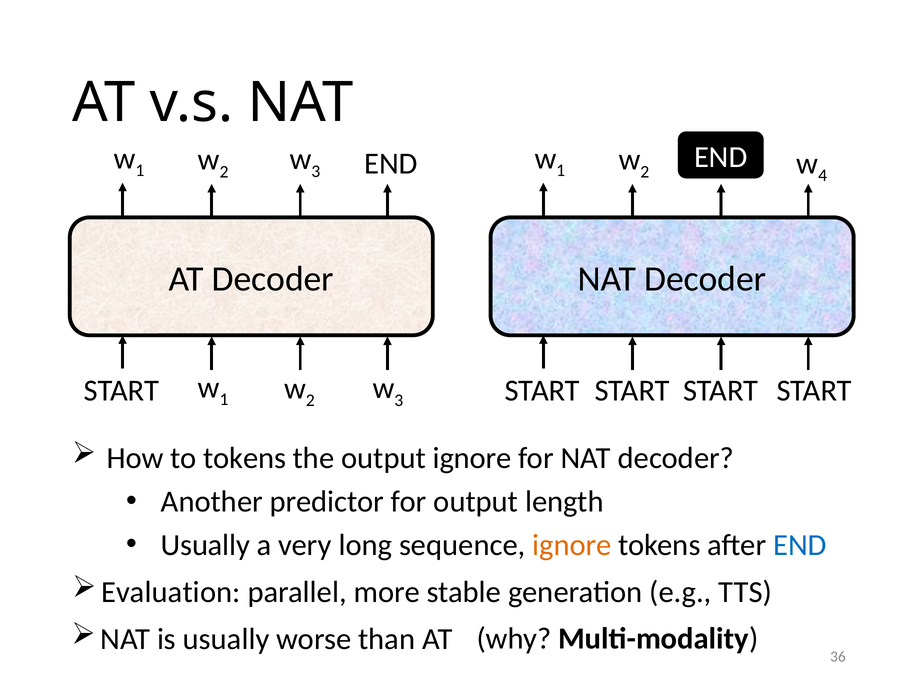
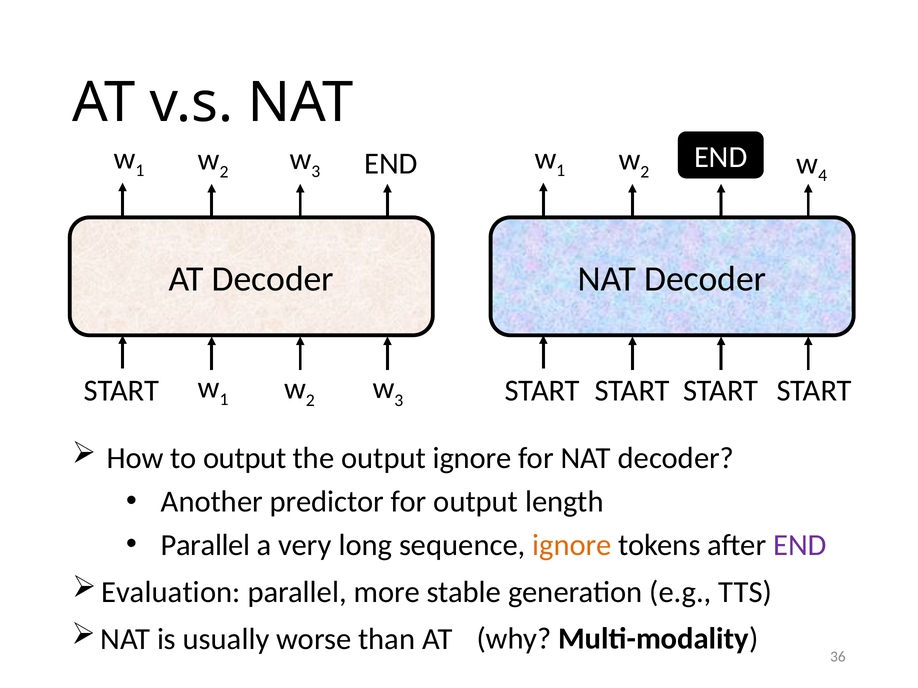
to tokens: tokens -> output
Usually at (205, 545): Usually -> Parallel
END at (800, 545) colour: blue -> purple
